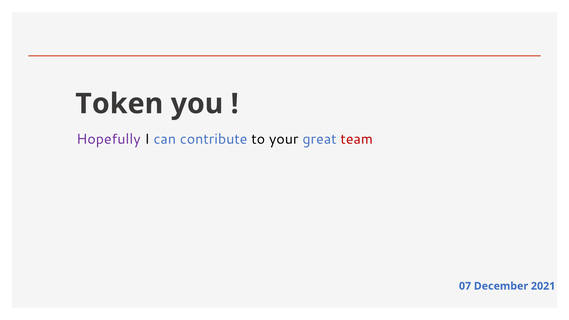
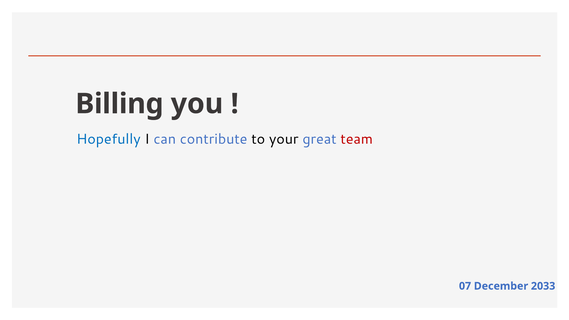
Token: Token -> Billing
Hopefully colour: purple -> blue
2021: 2021 -> 2033
